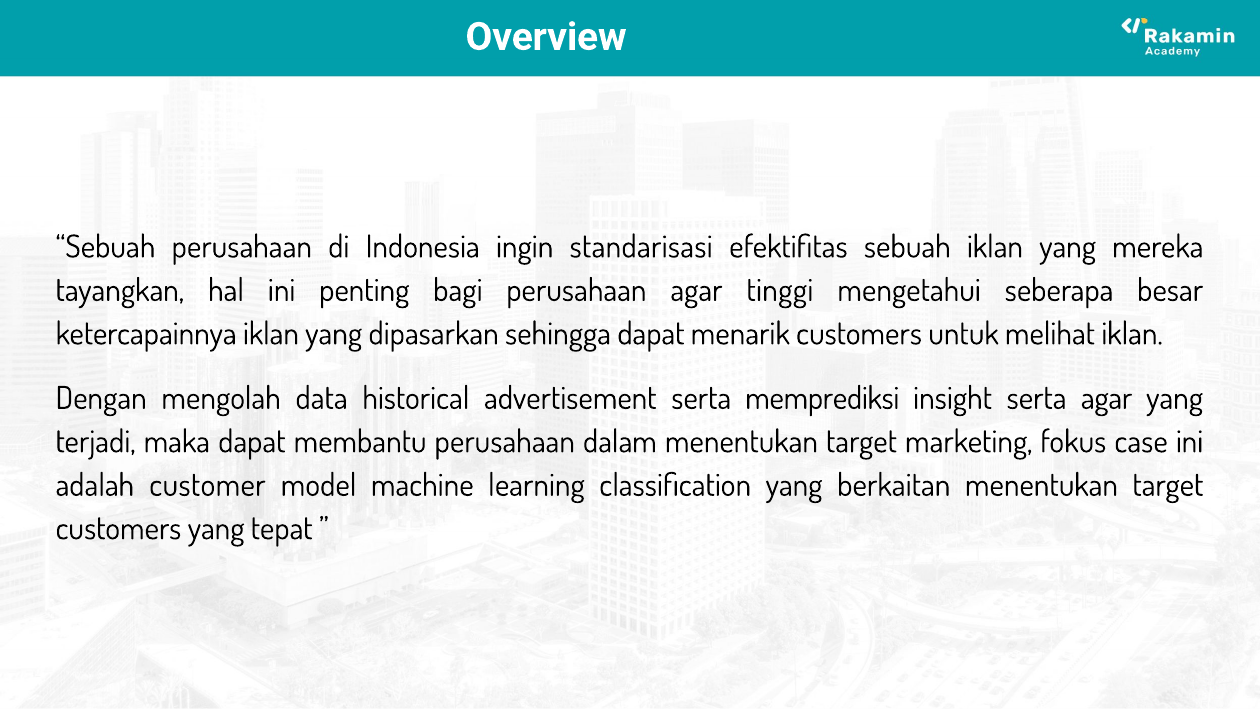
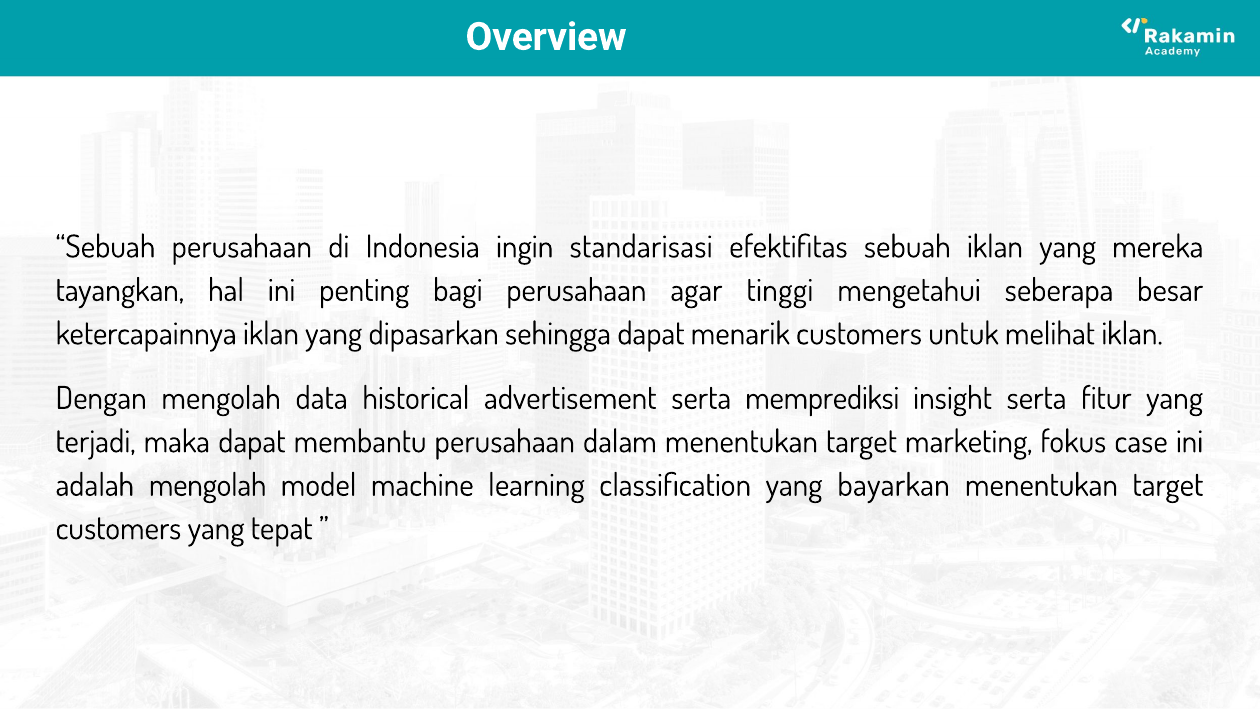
serta agar: agar -> fitur
adalah customer: customer -> mengolah
berkaitan: berkaitan -> bayarkan
